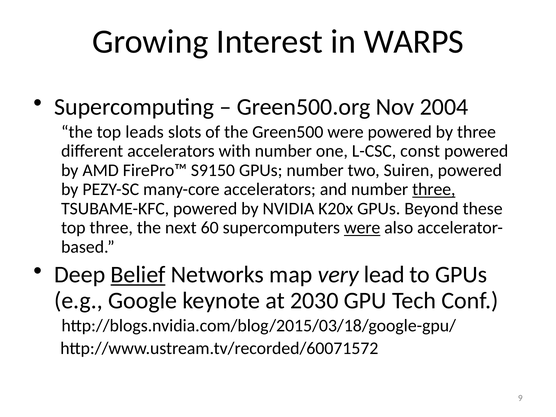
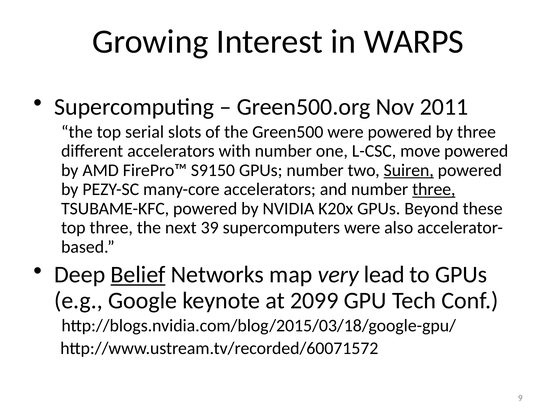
2004: 2004 -> 2011
leads: leads -> serial
const: const -> move
Suiren underline: none -> present
60: 60 -> 39
were at (362, 228) underline: present -> none
2030: 2030 -> 2099
